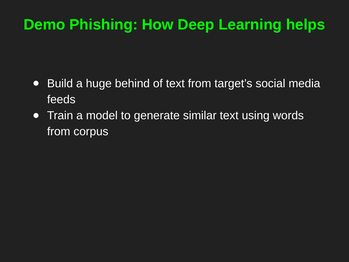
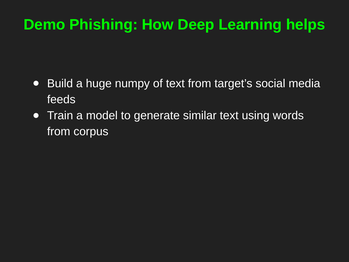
behind: behind -> numpy
